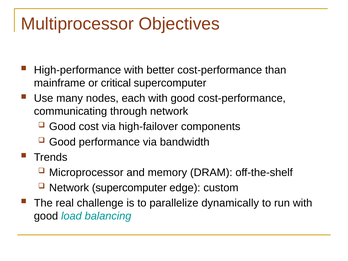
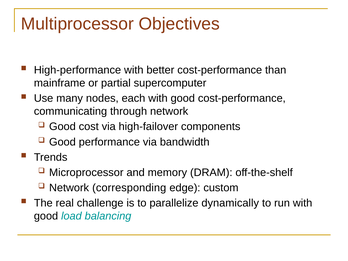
critical: critical -> partial
Network supercomputer: supercomputer -> corresponding
